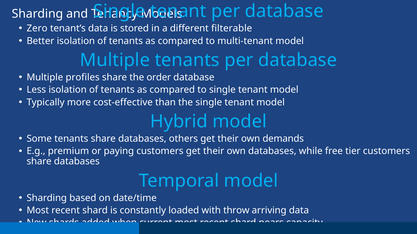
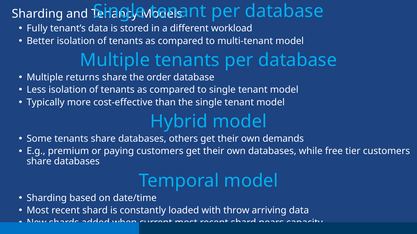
Zero: Zero -> Fully
filterable: filterable -> workload
profiles: profiles -> returns
